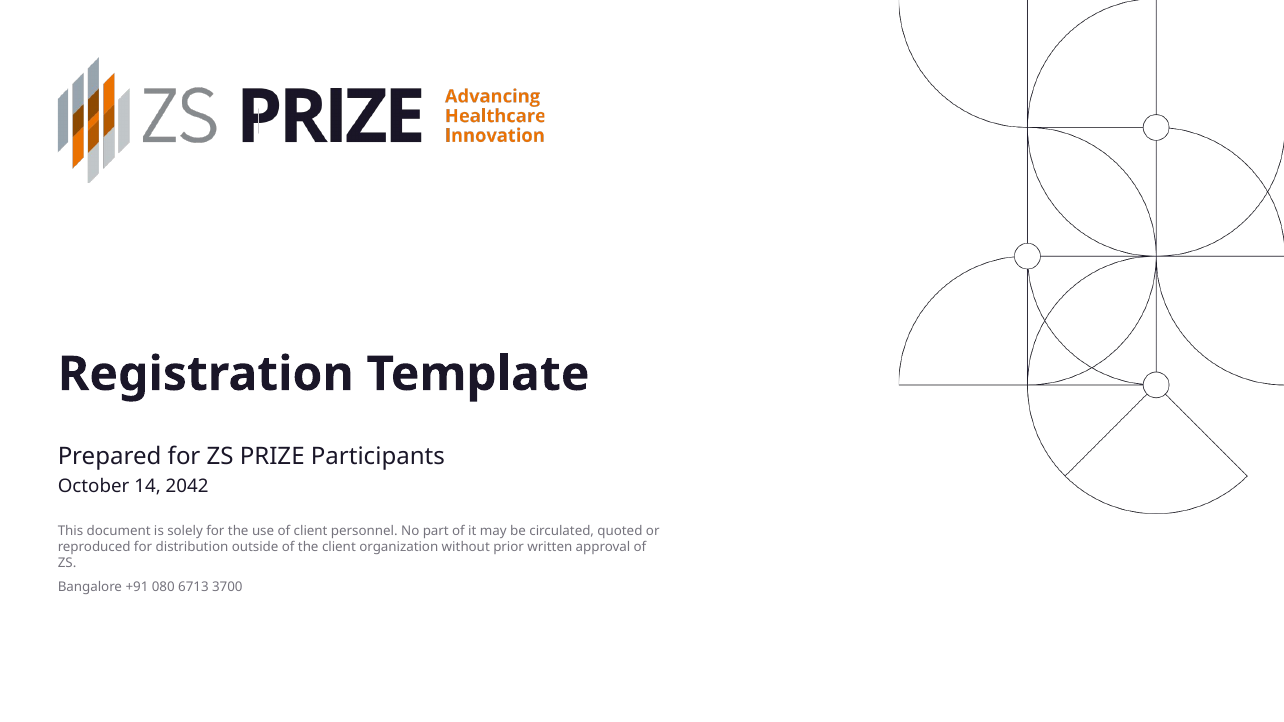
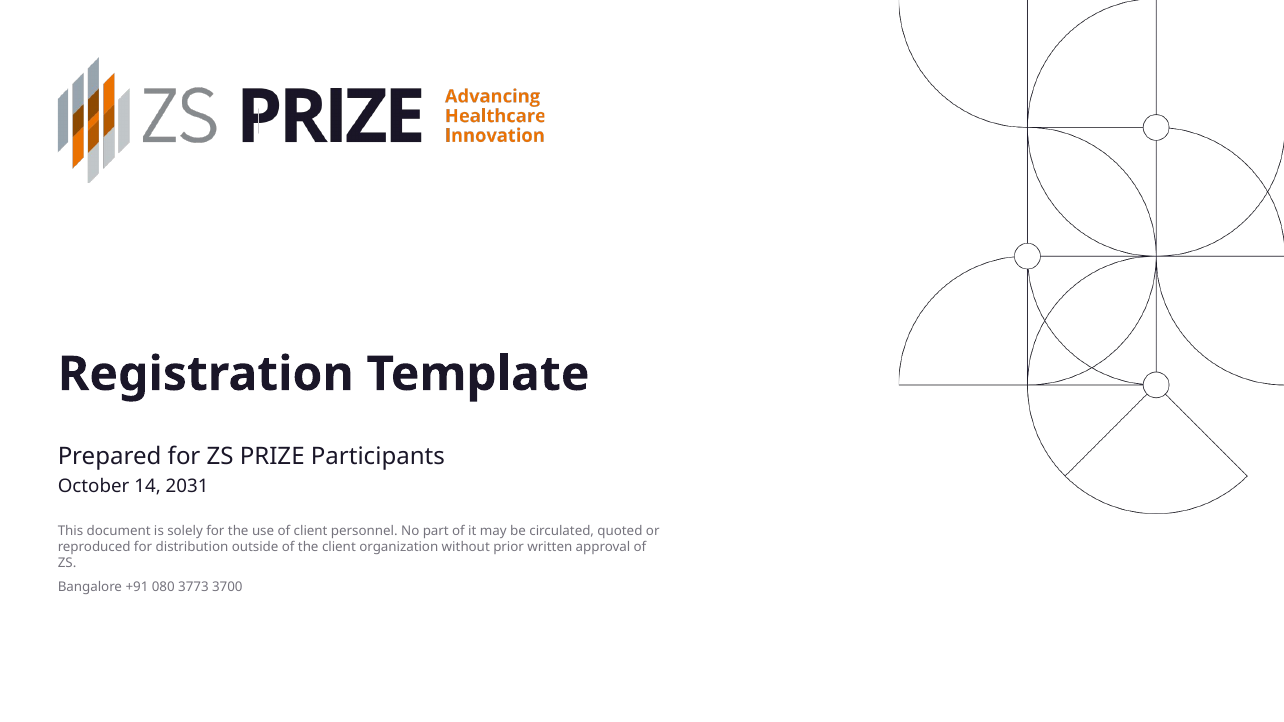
2042: 2042 -> 2031
6713: 6713 -> 3773
